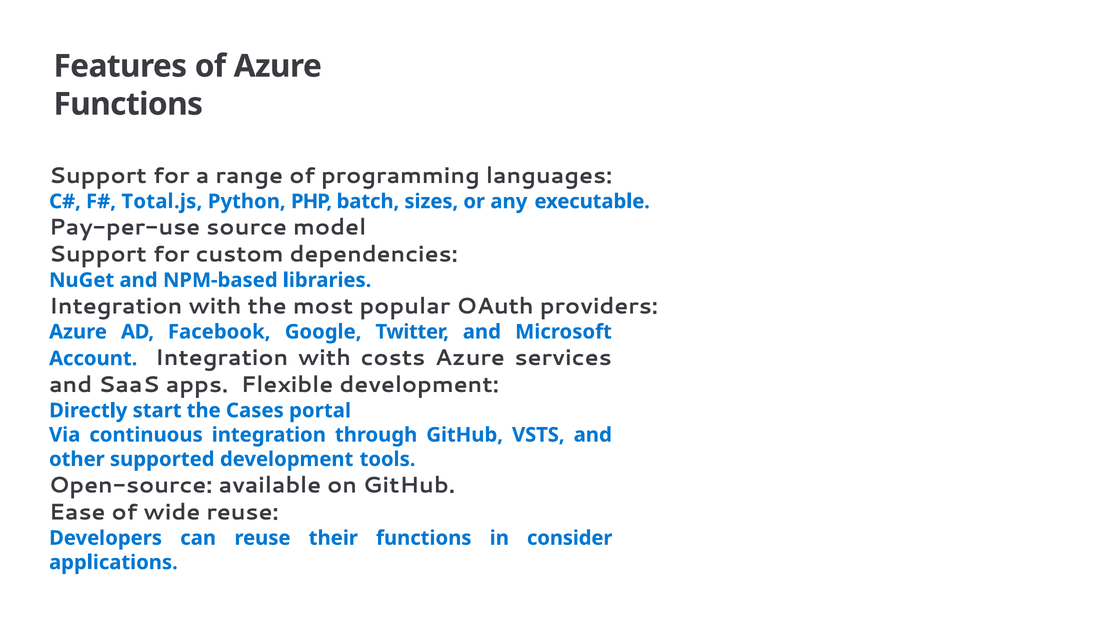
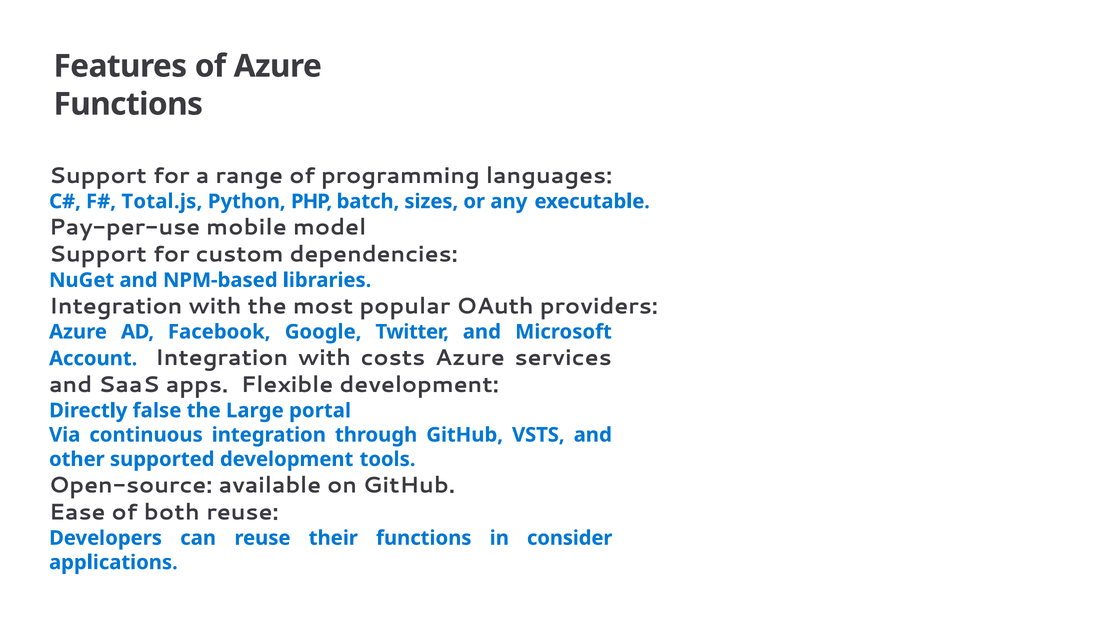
source: source -> mobile
start: start -> false
Cases: Cases -> Large
wide: wide -> both
